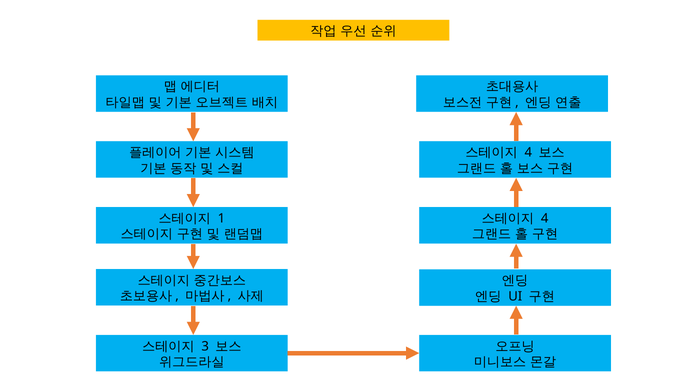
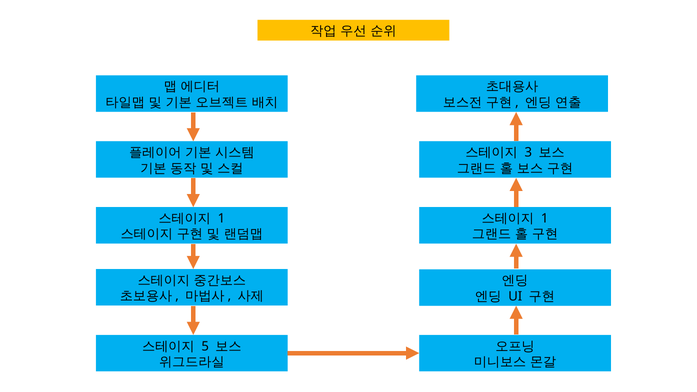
4 at (528, 153): 4 -> 3
4 at (545, 218): 4 -> 1
3: 3 -> 5
